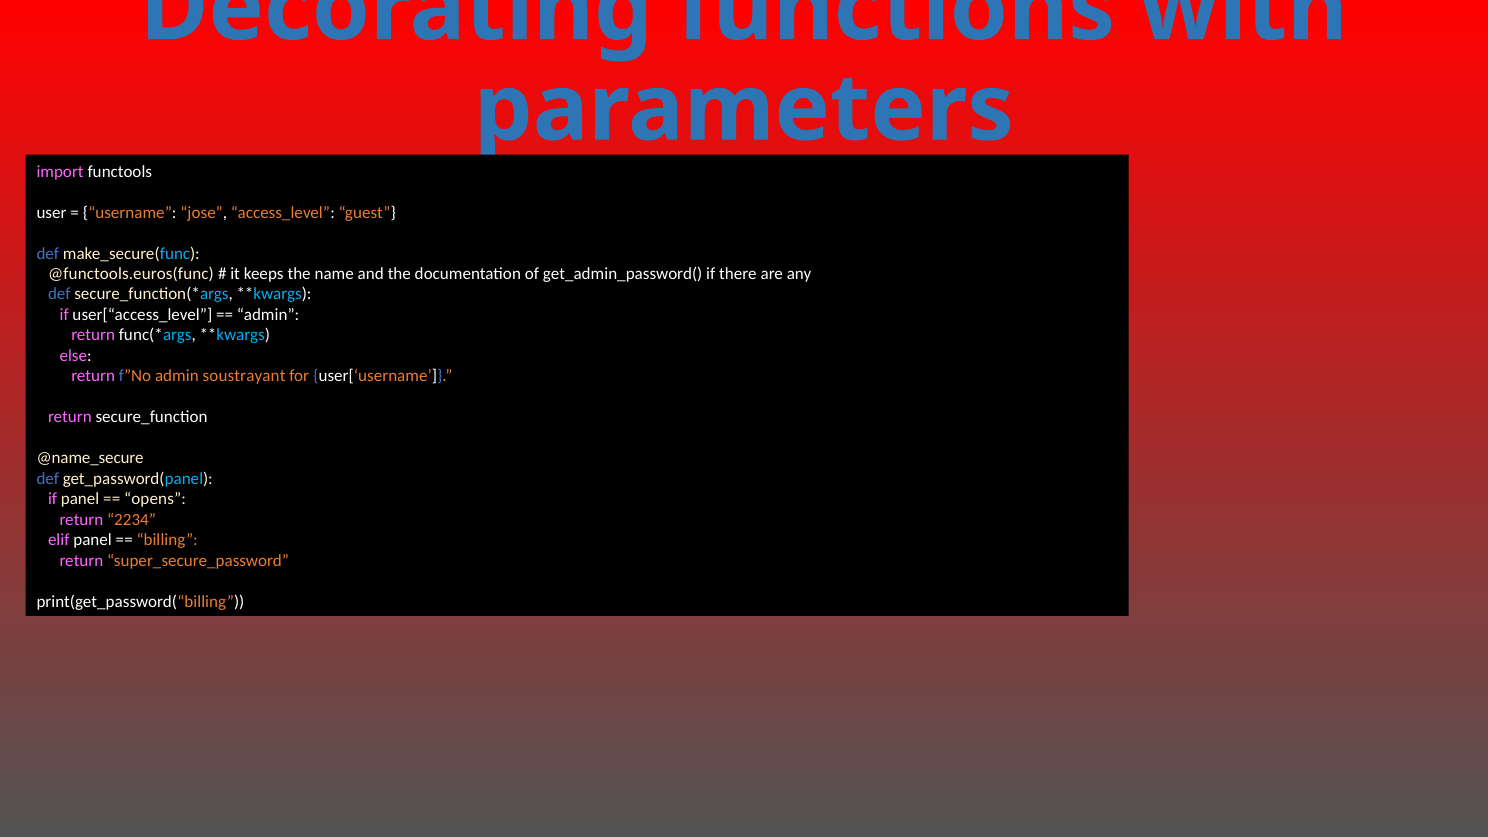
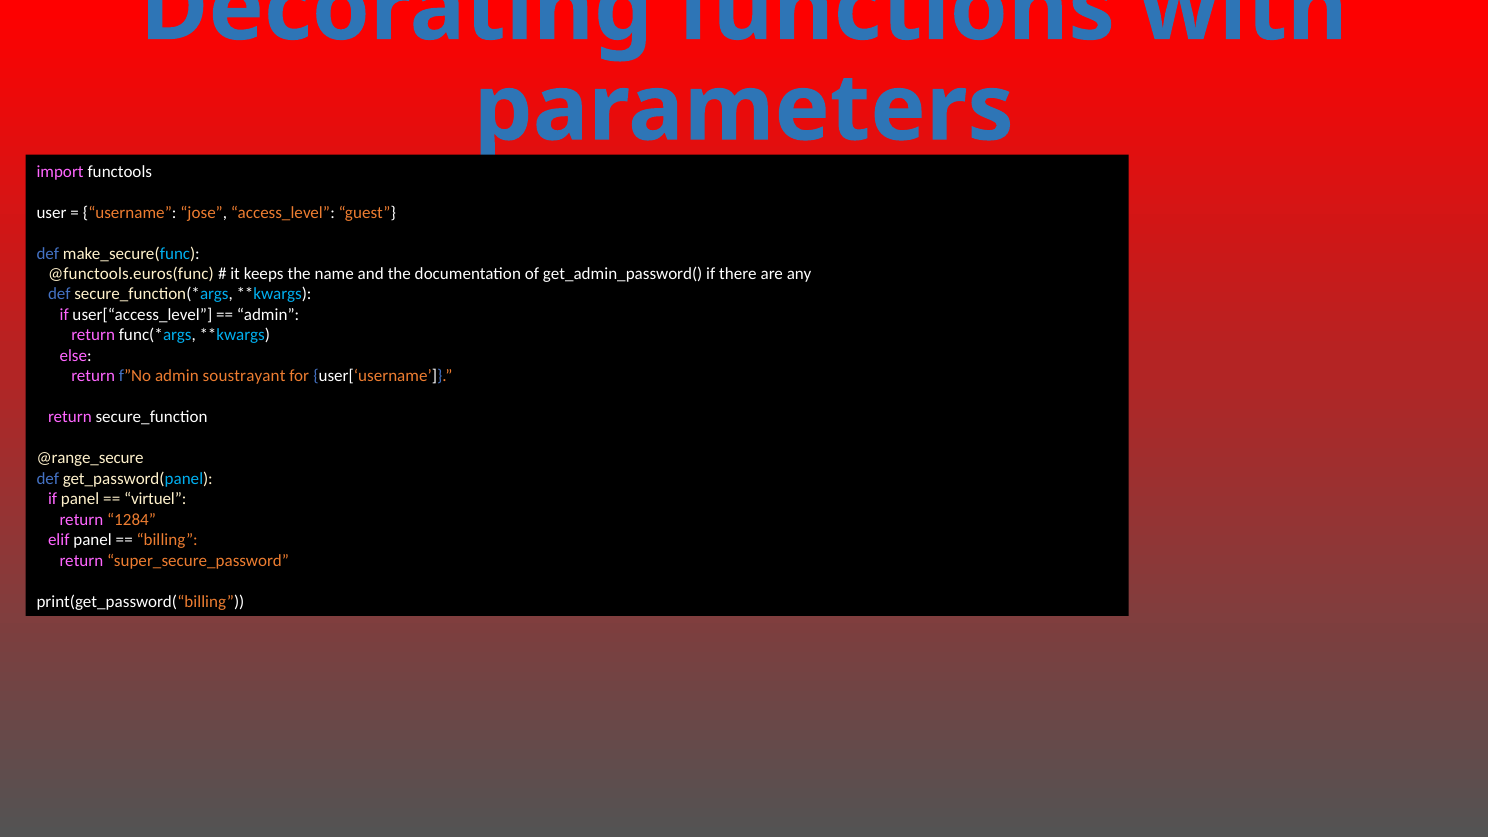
@name_secure: @name_secure -> @range_secure
opens: opens -> virtuel
2234: 2234 -> 1284
